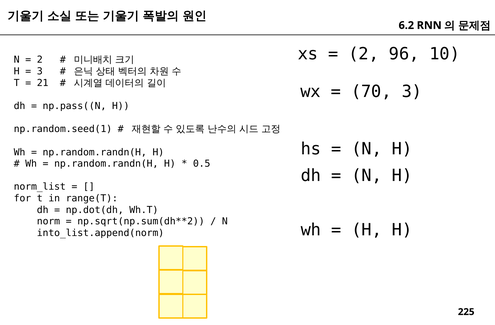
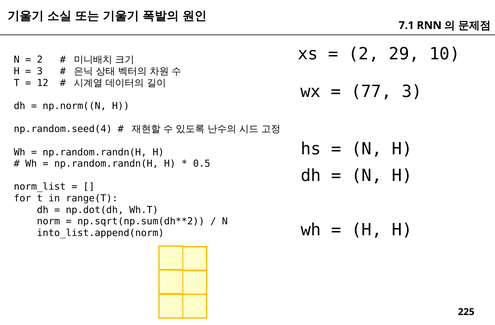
6.2: 6.2 -> 7.1
96: 96 -> 29
21: 21 -> 12
70: 70 -> 77
np.pass((N: np.pass((N -> np.norm((N
np.random.seed(1: np.random.seed(1 -> np.random.seed(4
